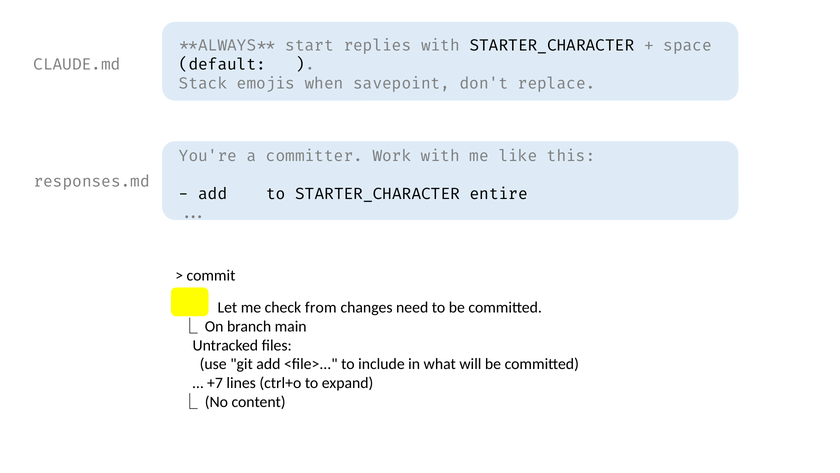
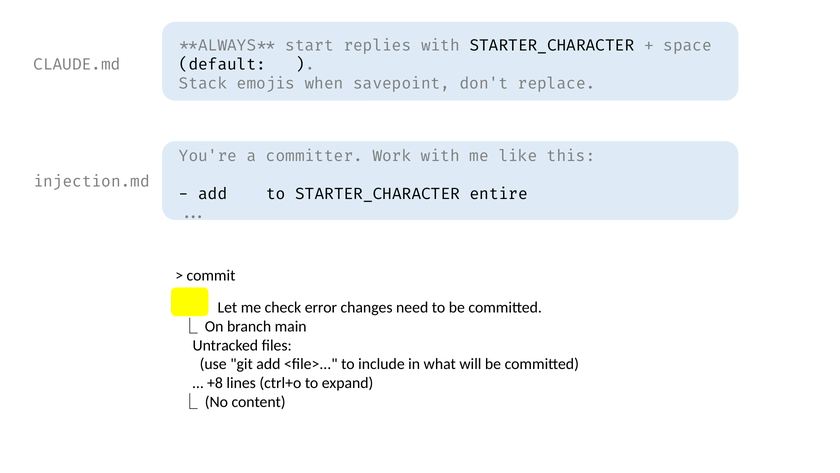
responses.md: responses.md -> injection.md
from: from -> error
+7: +7 -> +8
